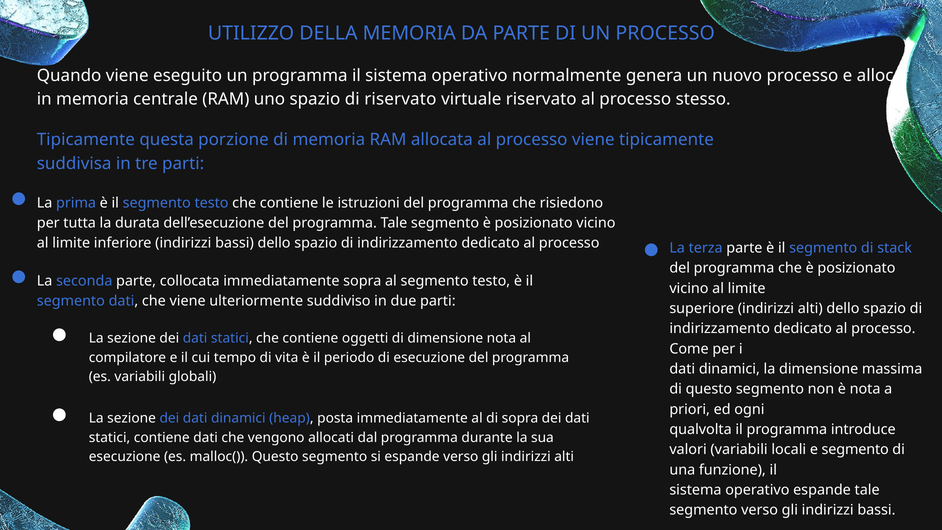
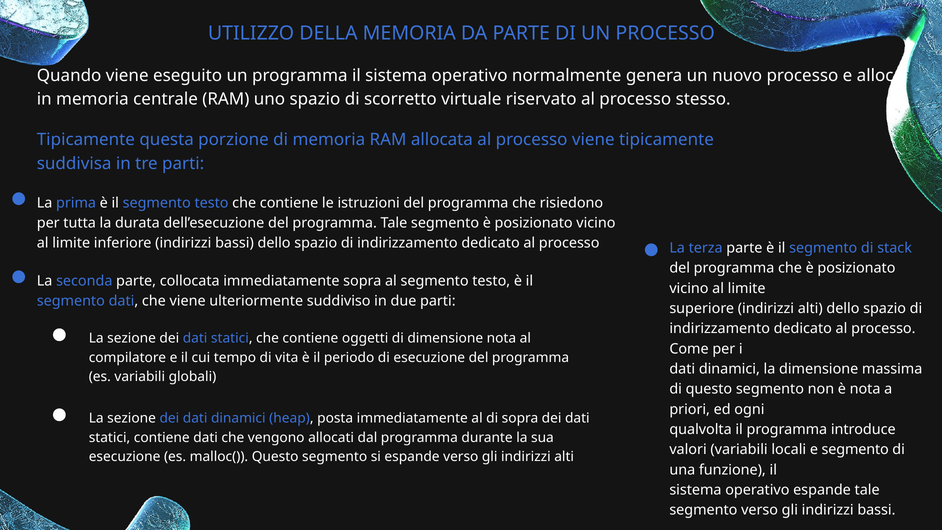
di riservato: riservato -> scorretto
